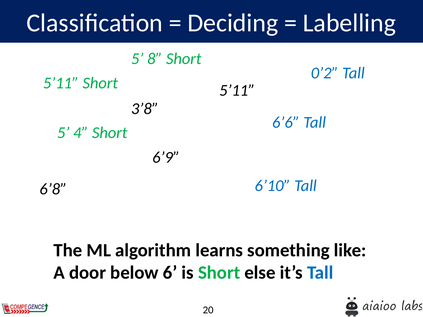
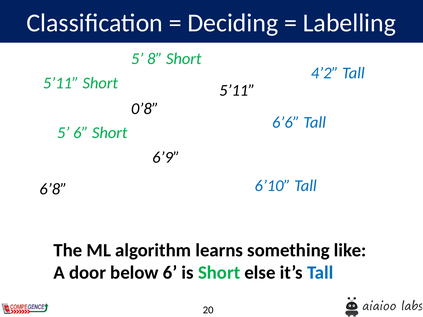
0’2: 0’2 -> 4’2
3’8: 3’8 -> 0’8
5 4: 4 -> 6
